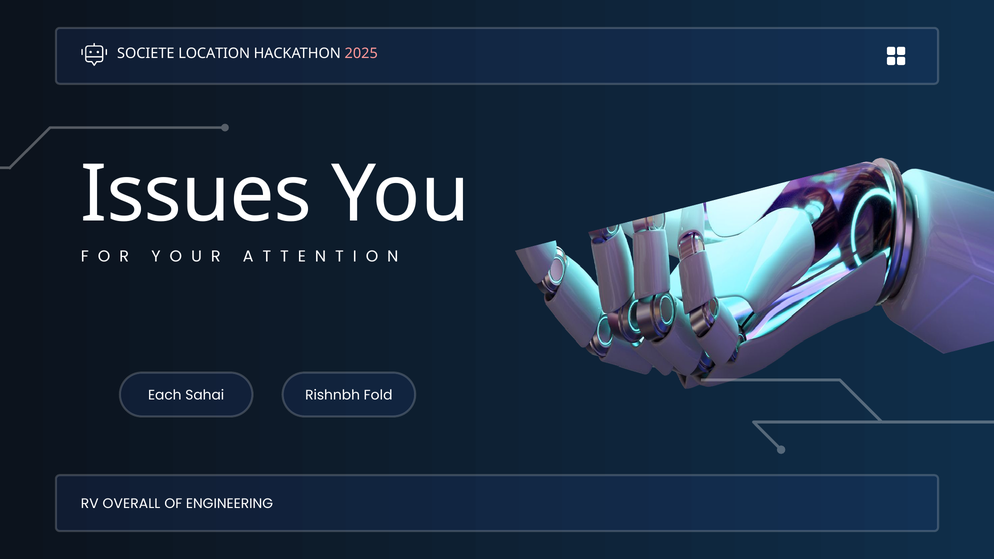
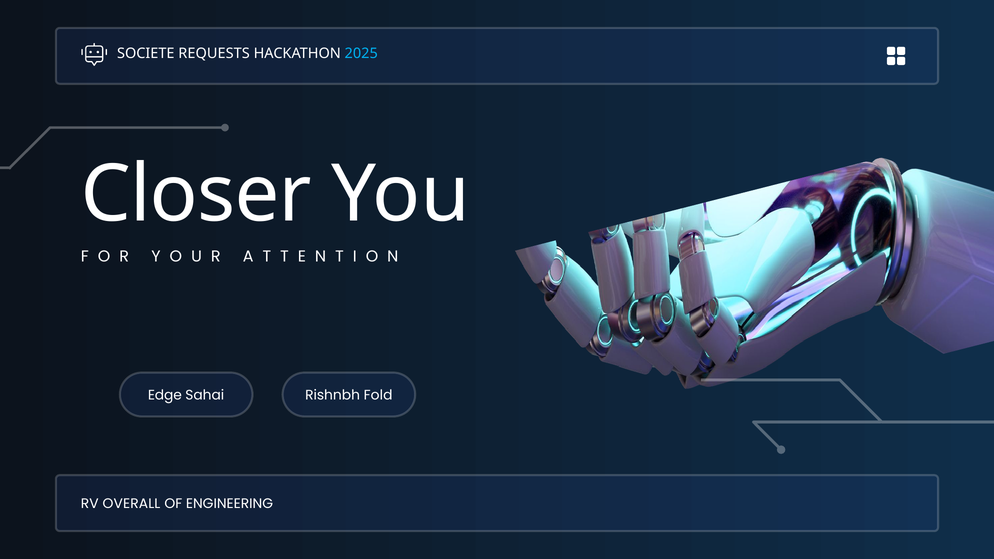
LOCATION: LOCATION -> REQUESTS
2025 colour: pink -> light blue
Issues: Issues -> Closer
Each: Each -> Edge
